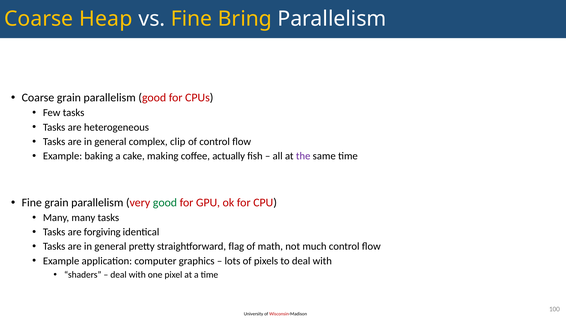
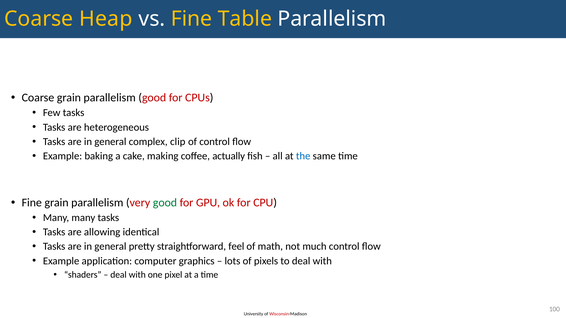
Bring: Bring -> Table
the colour: purple -> blue
forgiving: forgiving -> allowing
flag: flag -> feel
